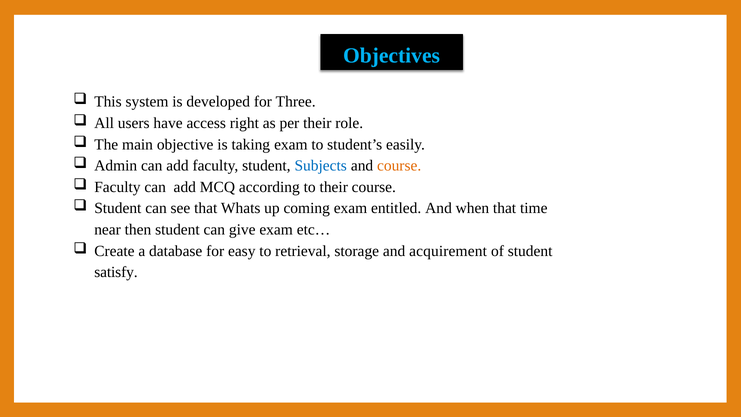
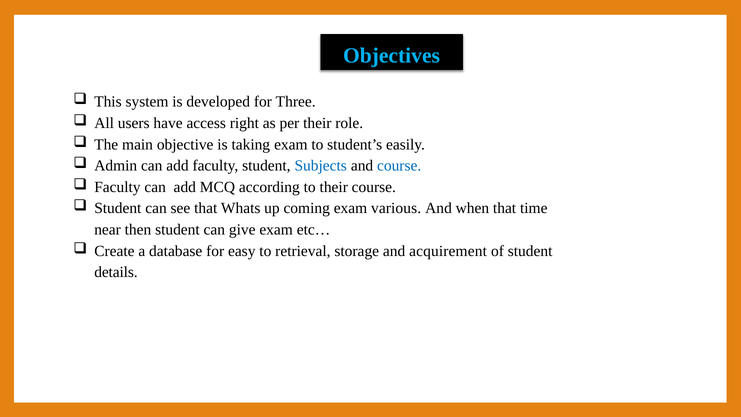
course at (399, 166) colour: orange -> blue
entitled: entitled -> various
satisfy: satisfy -> details
